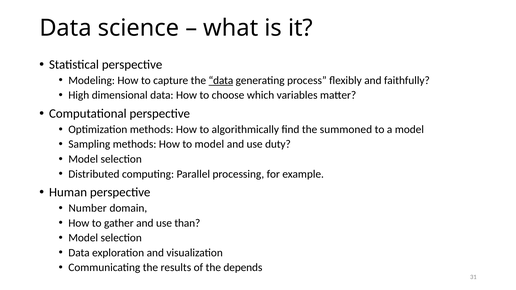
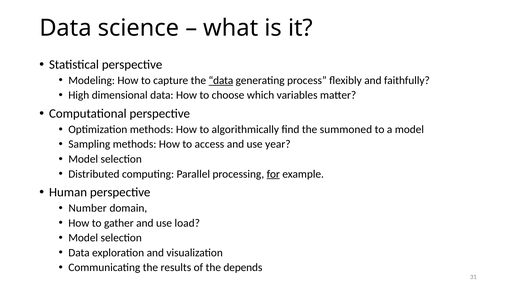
to model: model -> access
duty: duty -> year
for underline: none -> present
than: than -> load
